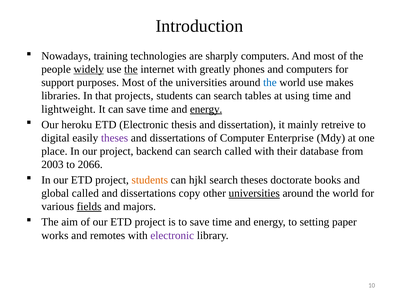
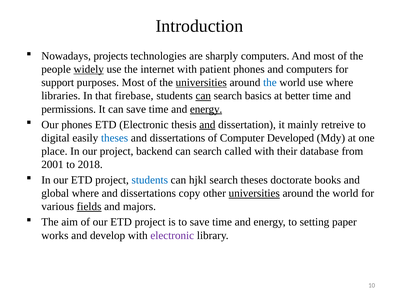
training: training -> projects
the at (131, 69) underline: present -> none
greatly: greatly -> patient
universities at (201, 83) underline: none -> present
use makes: makes -> where
projects: projects -> firebase
can at (203, 96) underline: none -> present
tables: tables -> basics
using: using -> better
lightweight: lightweight -> permissions
Our heroku: heroku -> phones
and at (207, 125) underline: none -> present
theses at (115, 138) colour: purple -> blue
Enterprise: Enterprise -> Developed
2003: 2003 -> 2001
2066: 2066 -> 2018
students at (150, 180) colour: orange -> blue
global called: called -> where
remotes: remotes -> develop
